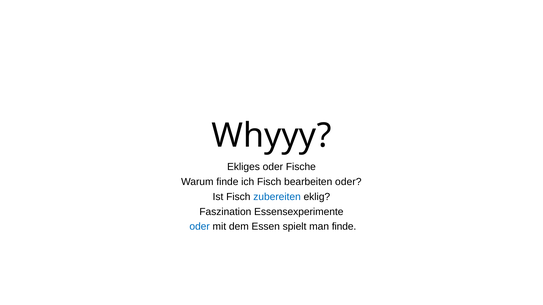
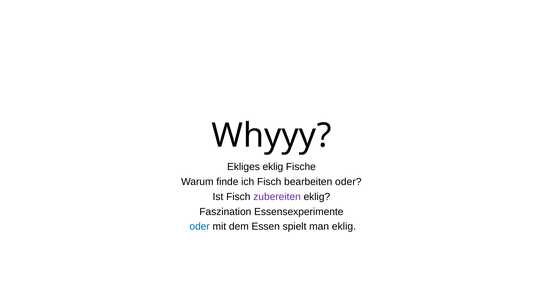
Ekliges oder: oder -> eklig
zubereiten colour: blue -> purple
man finde: finde -> eklig
